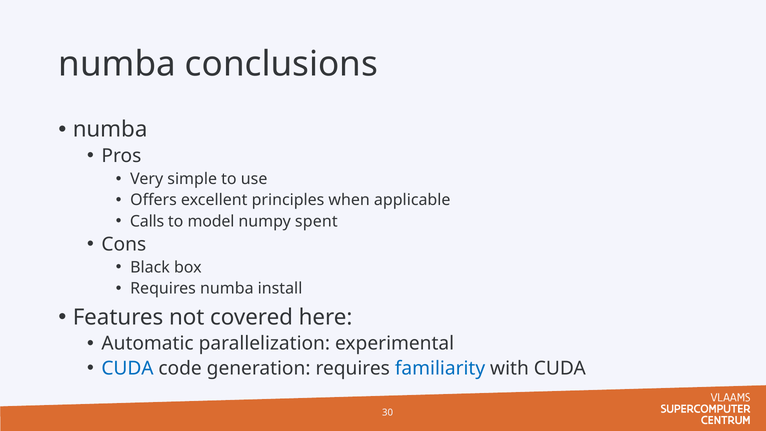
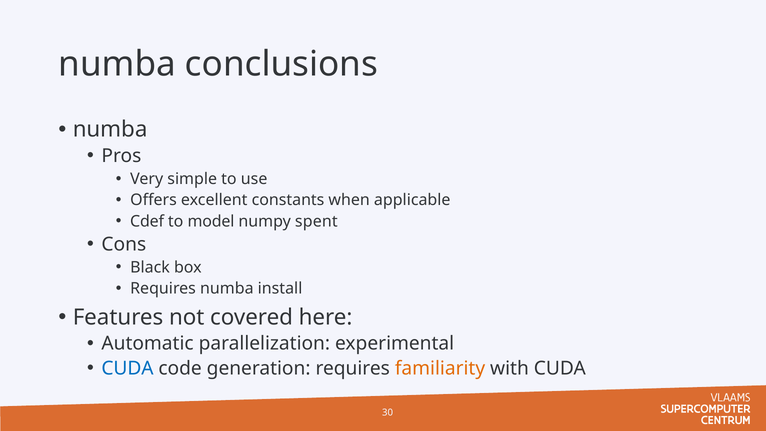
principles: principles -> constants
Calls: Calls -> Cdef
familiarity colour: blue -> orange
